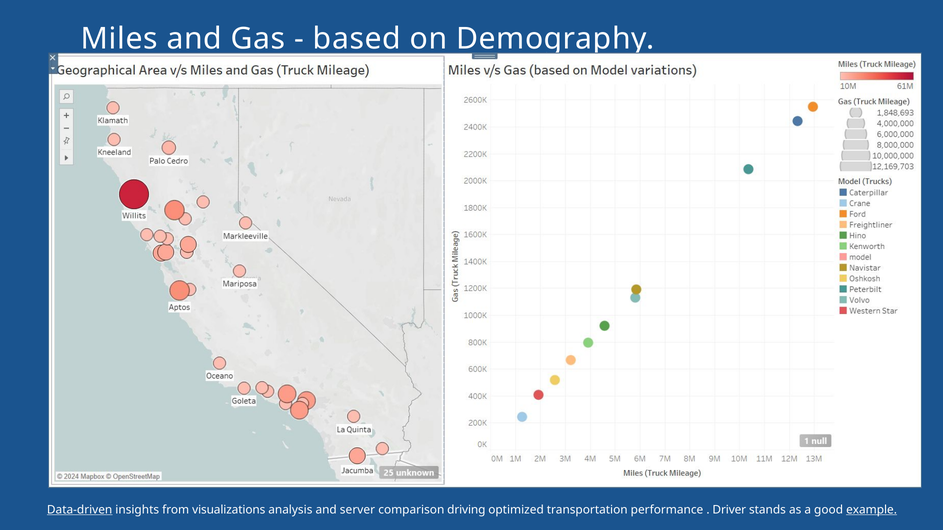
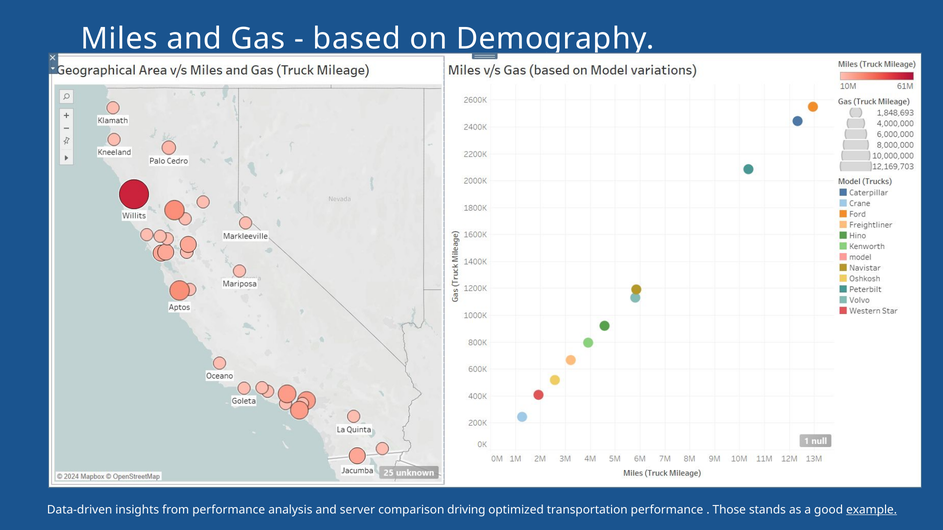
Data-driven underline: present -> none
from visualizations: visualizations -> performance
Driver: Driver -> Those
